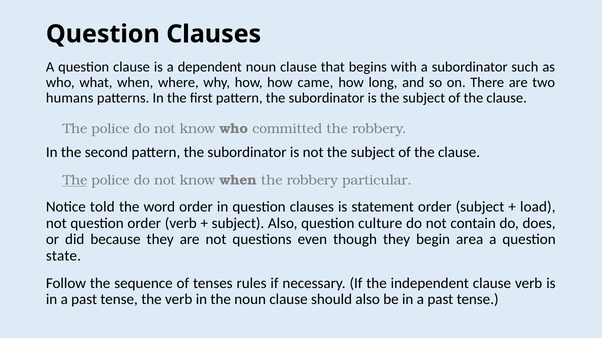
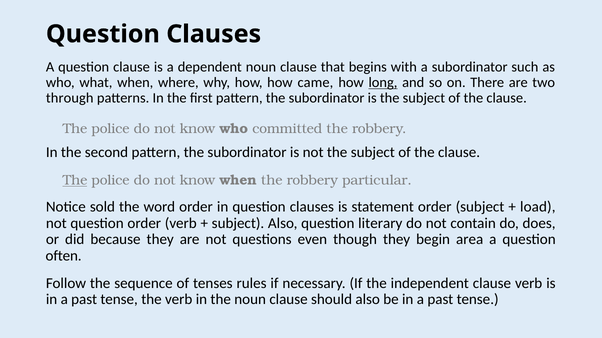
long underline: none -> present
humans: humans -> through
told: told -> sold
culture: culture -> literary
state: state -> often
